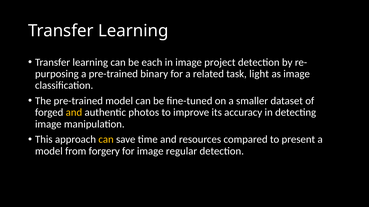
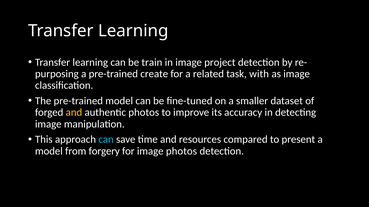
each: each -> train
binary: binary -> create
light: light -> with
can at (106, 140) colour: yellow -> light blue
image regular: regular -> photos
